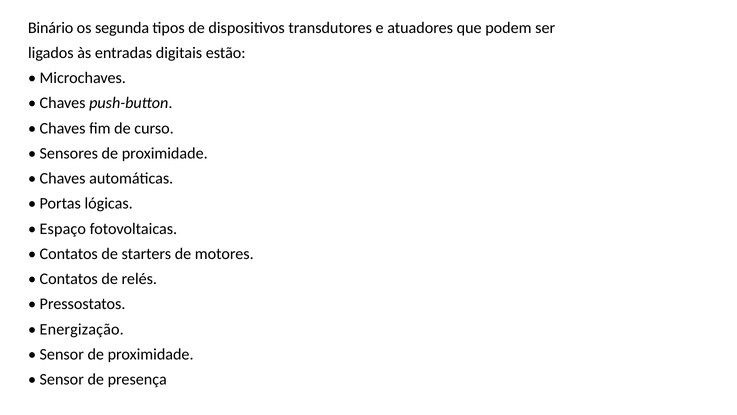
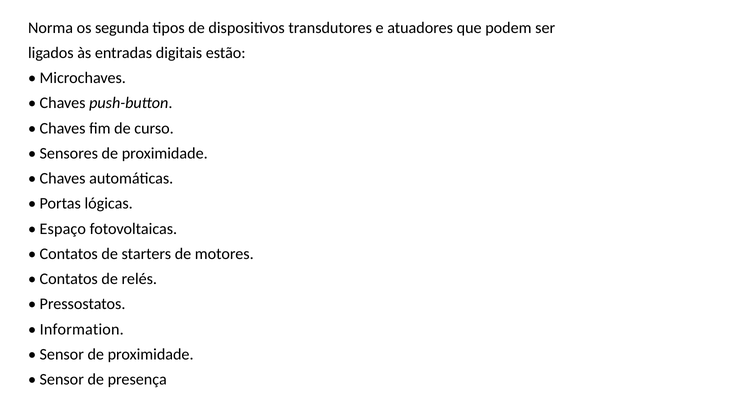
Binário: Binário -> Norma
Energização: Energização -> Information
